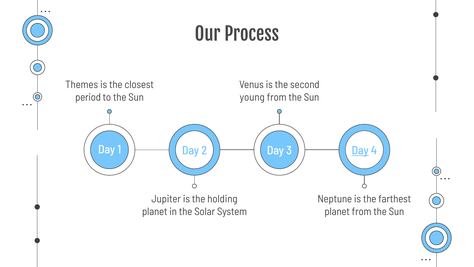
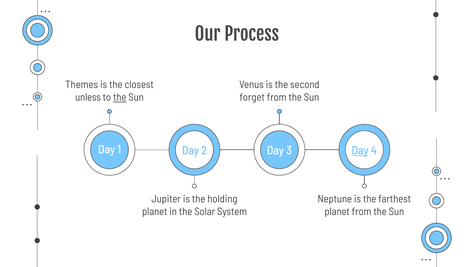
period: period -> unless
the at (120, 97) underline: none -> present
young: young -> forget
